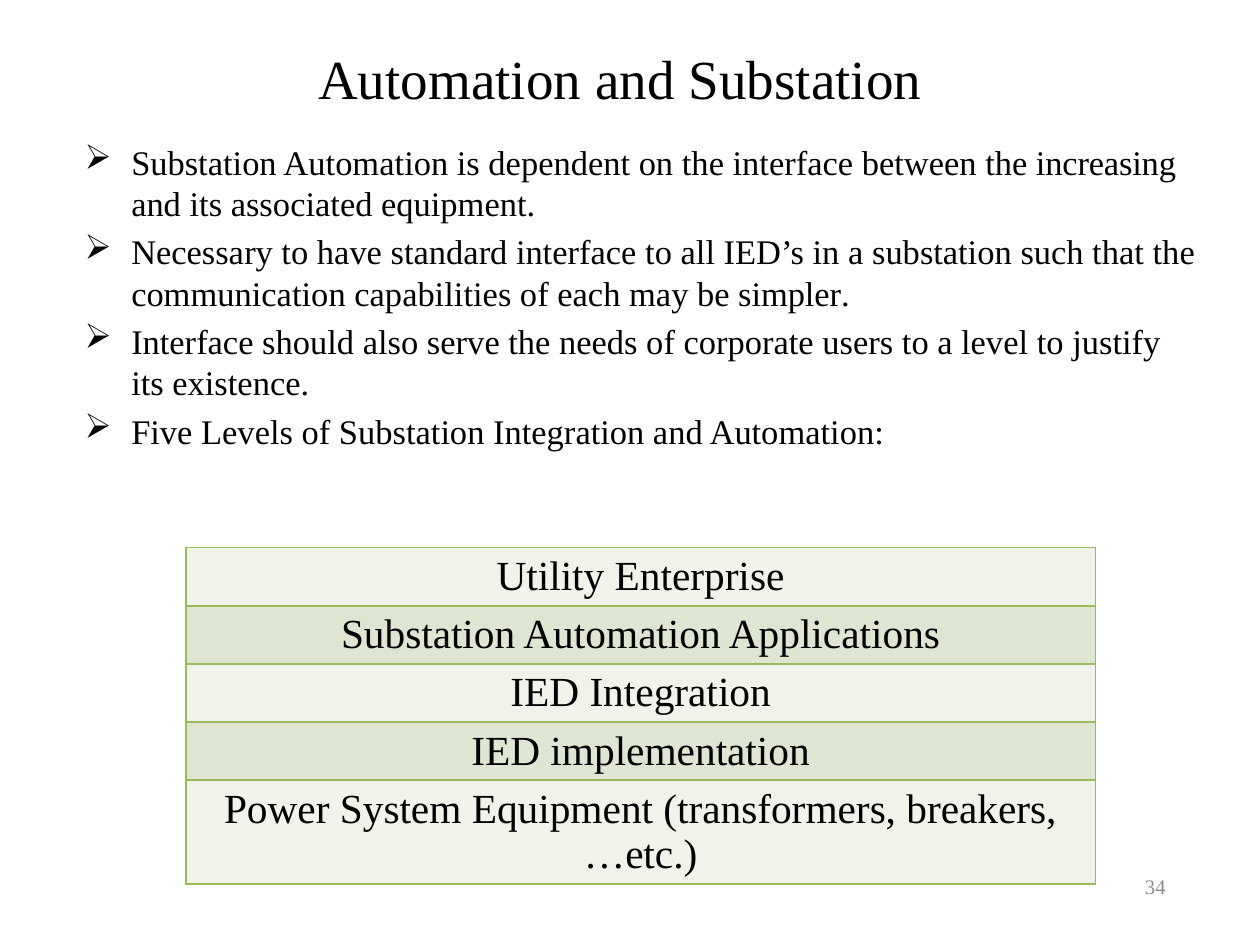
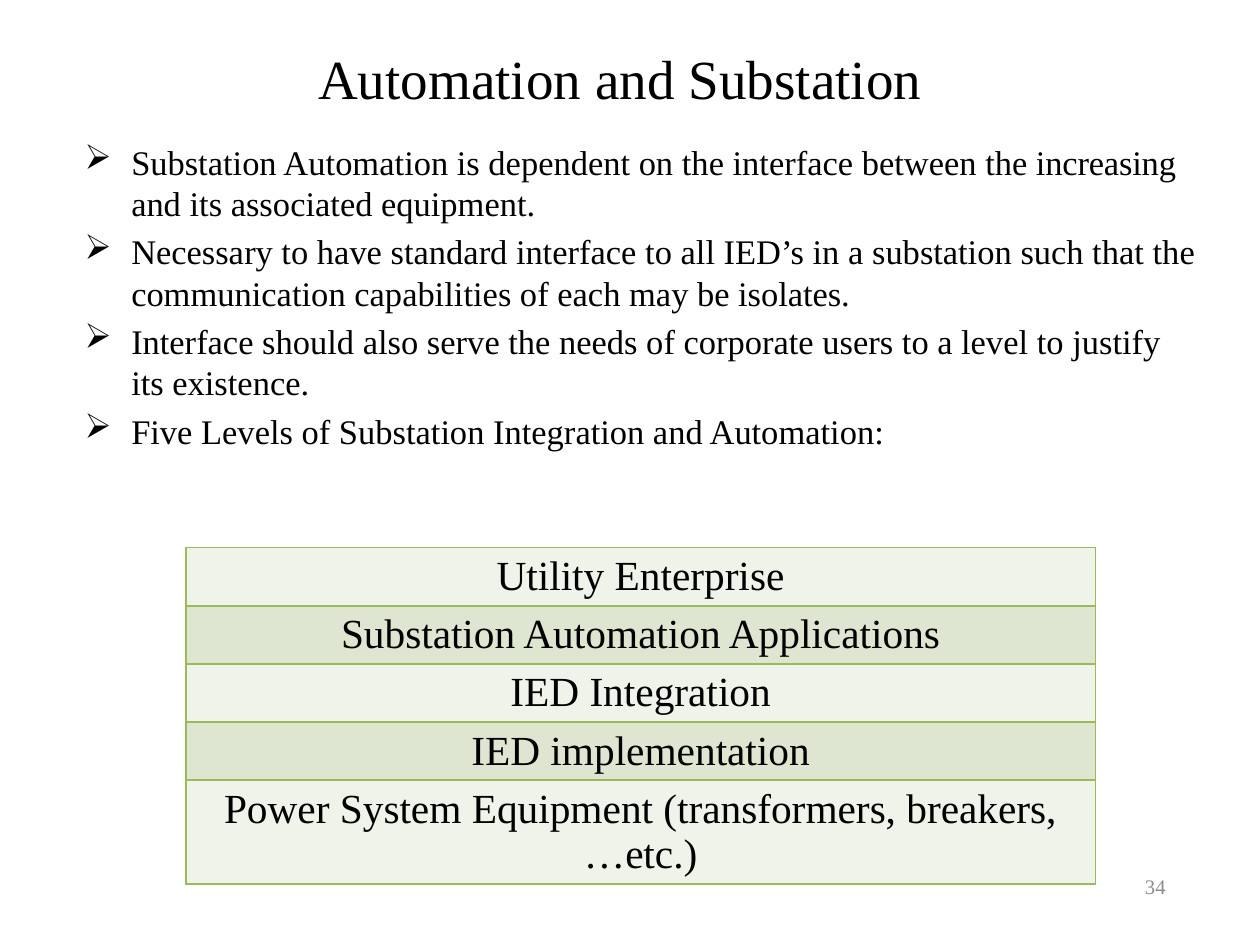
simpler: simpler -> isolates
